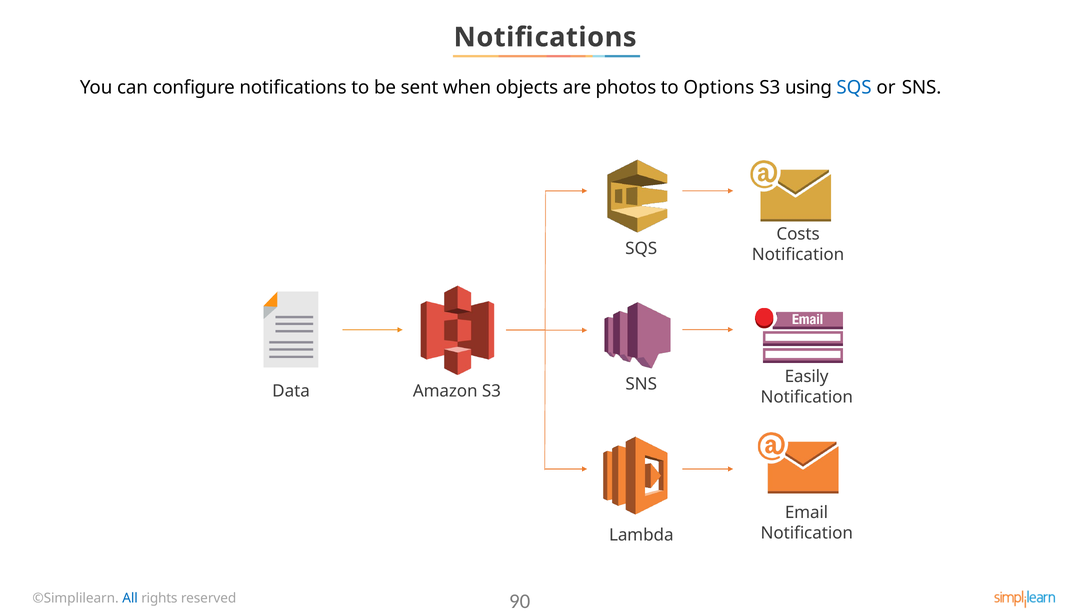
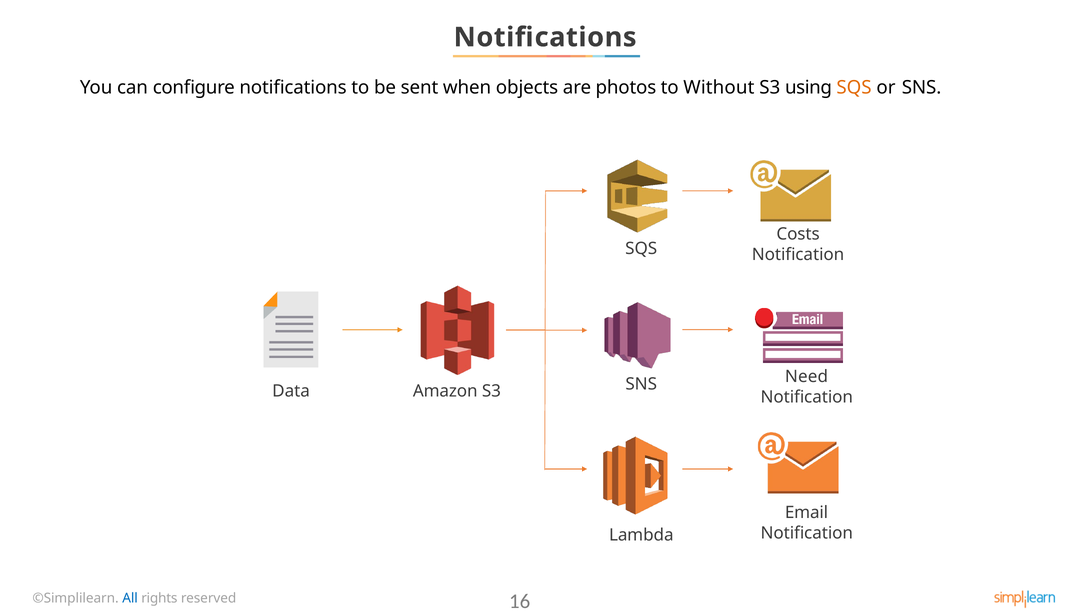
Options: Options -> Without
SQS at (854, 87) colour: blue -> orange
Easily: Easily -> Need
90: 90 -> 16
